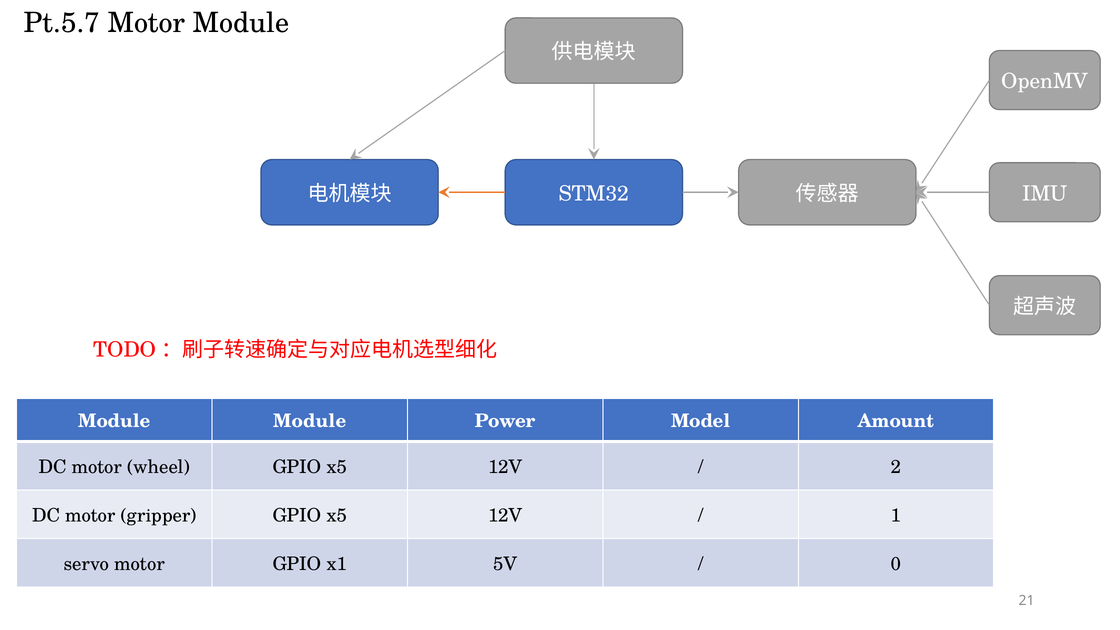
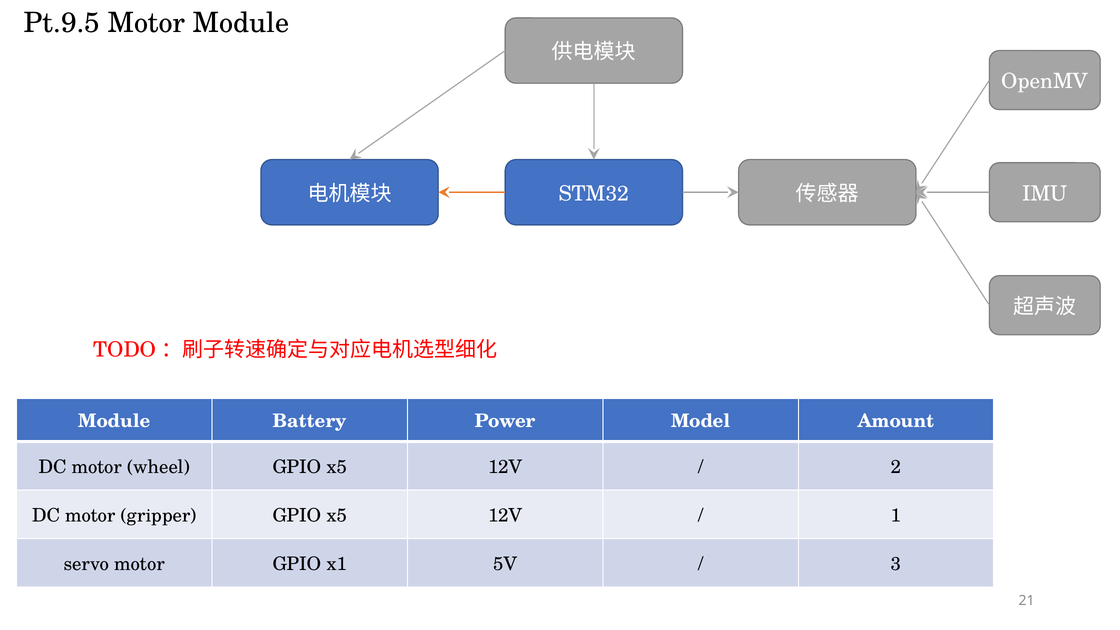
Pt.5.7: Pt.5.7 -> Pt.9.5
Module at (310, 421): Module -> Battery
0: 0 -> 3
